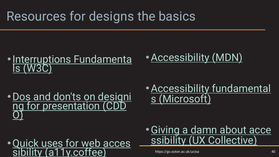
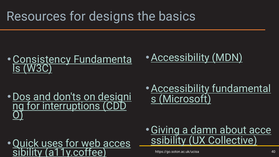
Interruptions: Interruptions -> Consistency
presentation: presentation -> interruptions
